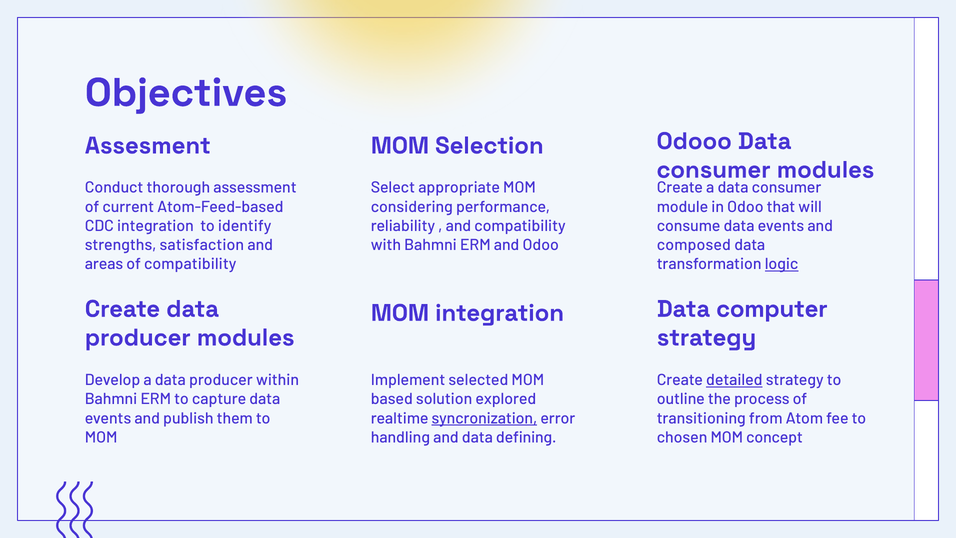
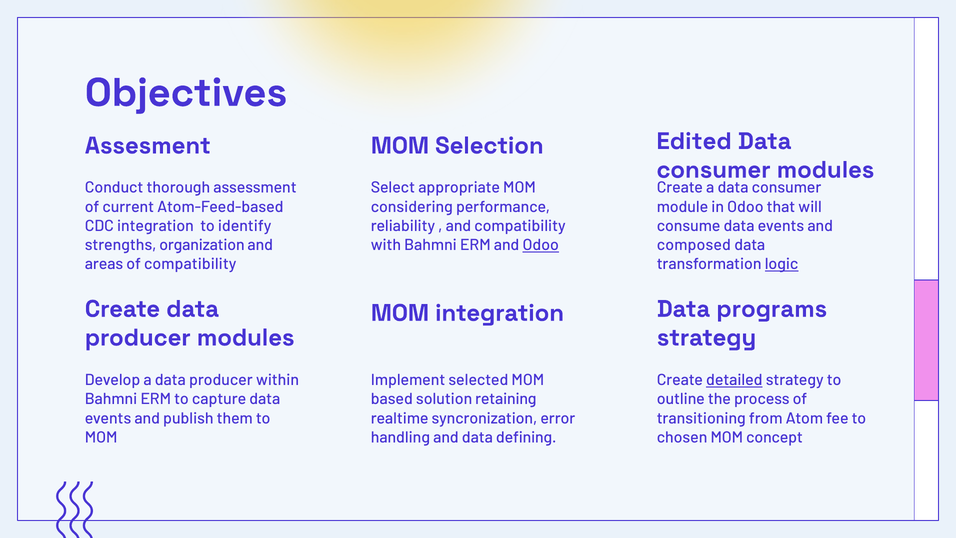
Odooo: Odooo -> Edited
satisfaction: satisfaction -> organization
Odoo at (541, 245) underline: none -> present
computer: computer -> programs
explored: explored -> retaining
syncronization underline: present -> none
